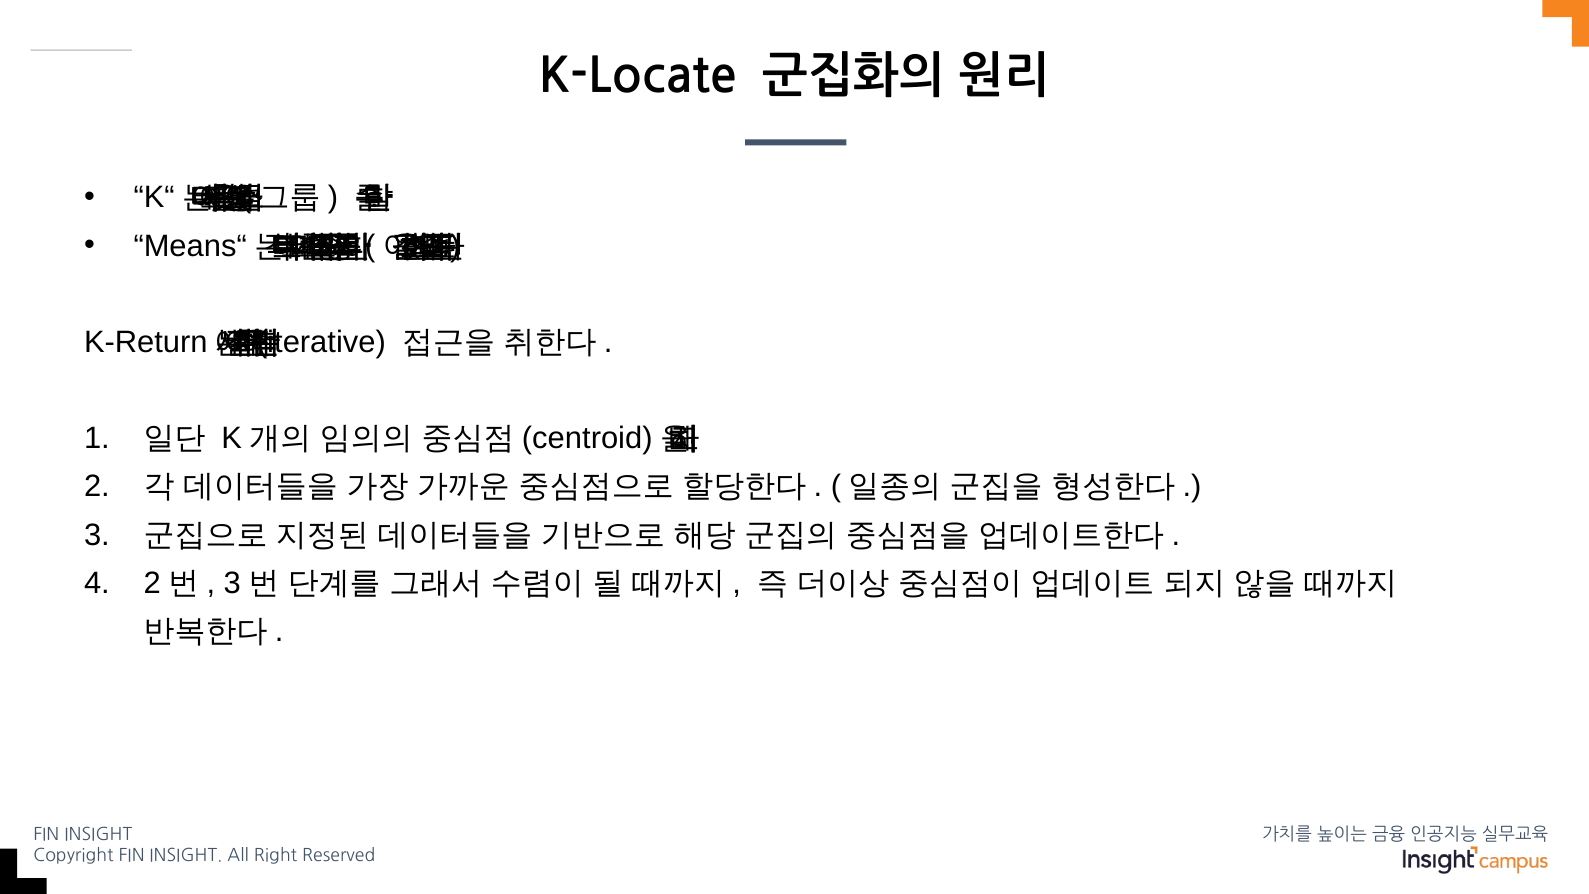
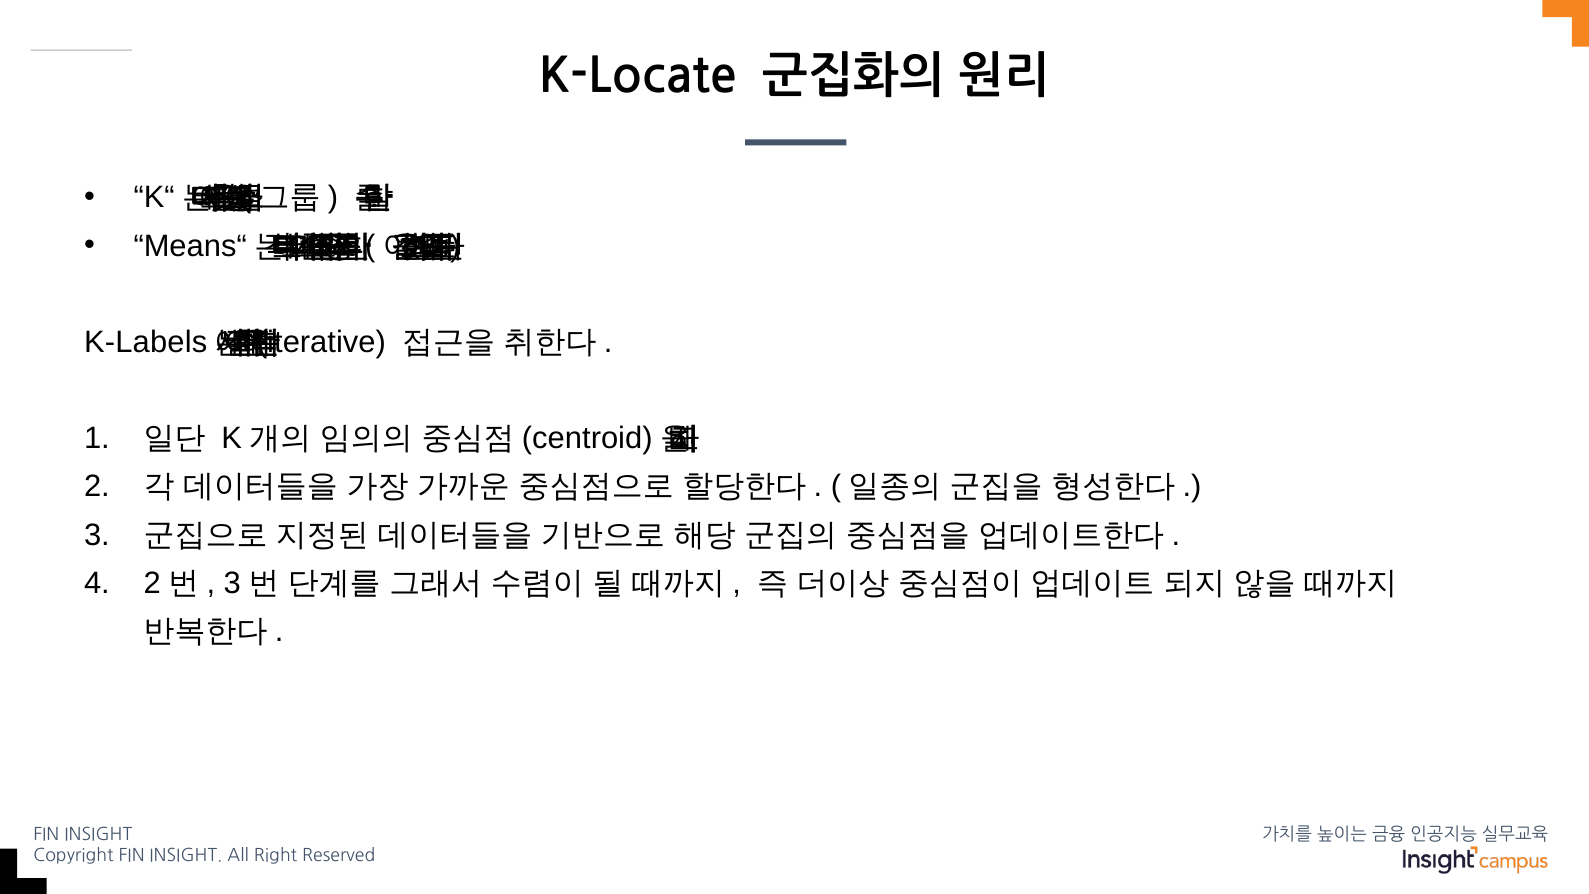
K-Return: K-Return -> K-Labels
